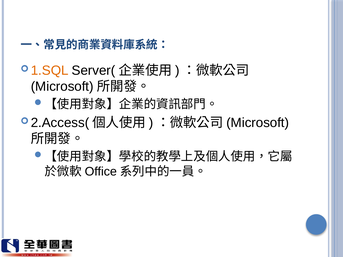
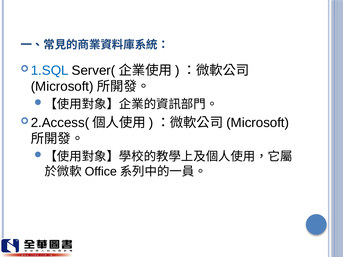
1.SQL colour: orange -> blue
